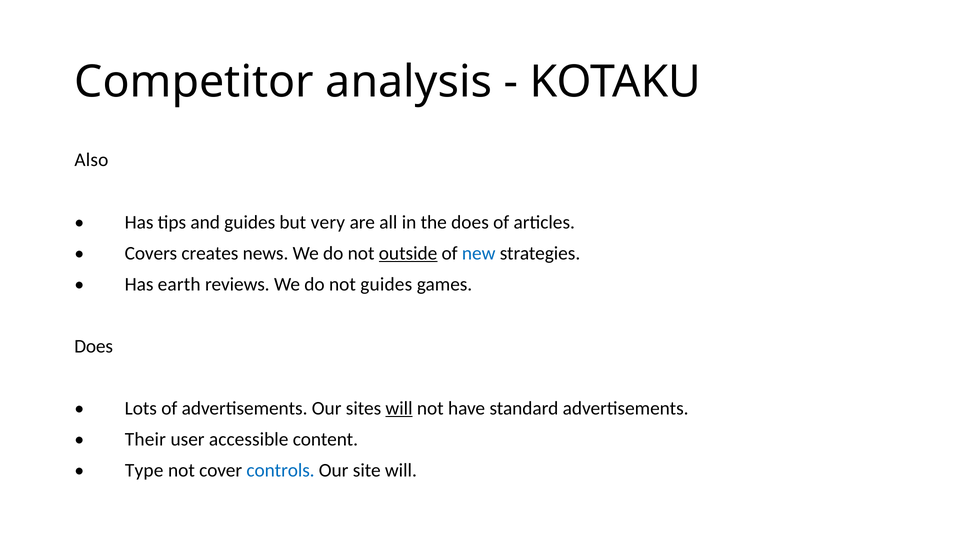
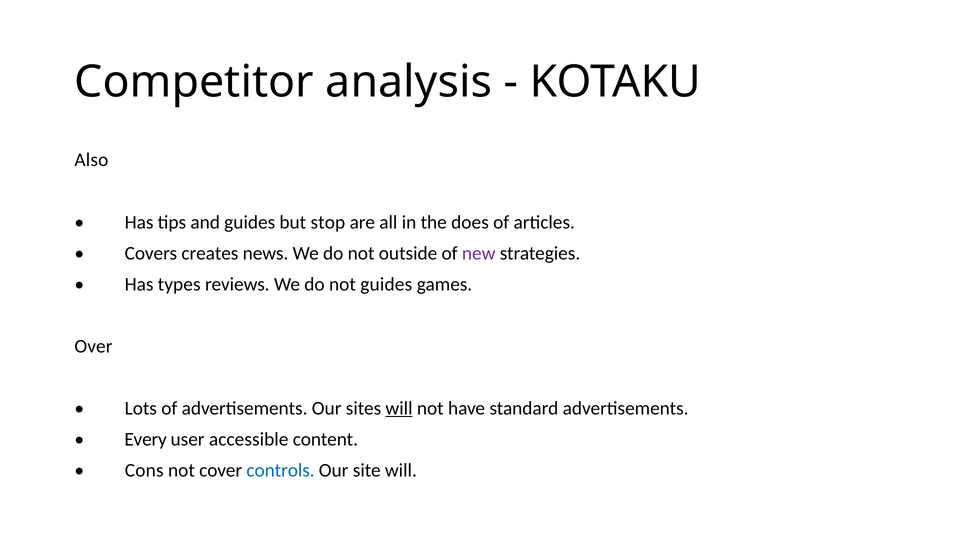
very: very -> stop
outside underline: present -> none
new colour: blue -> purple
earth: earth -> types
Does at (94, 347): Does -> Over
Their: Their -> Every
Type: Type -> Cons
